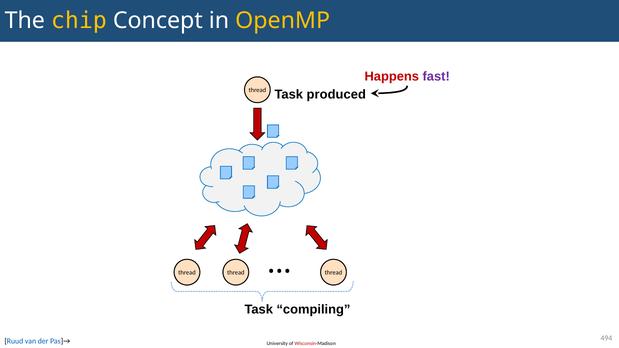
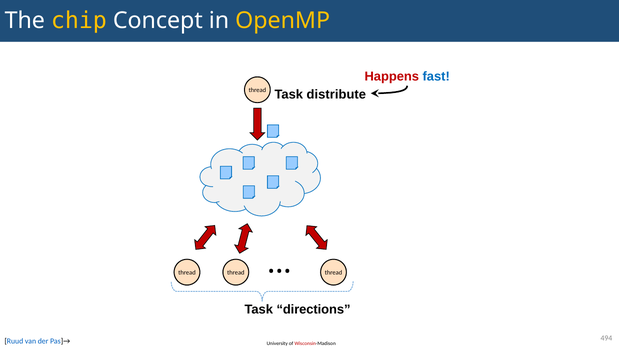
fast colour: purple -> blue
produced: produced -> distribute
compiling: compiling -> directions
